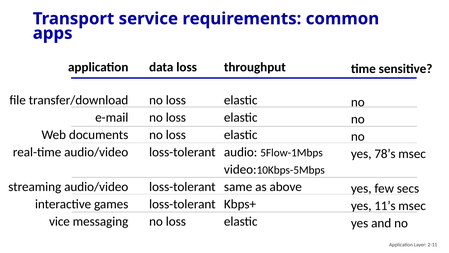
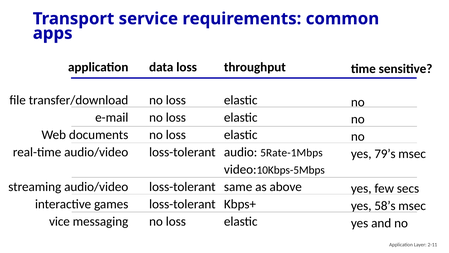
5Flow-1Mbps: 5Flow-1Mbps -> 5Rate-1Mbps
78’s: 78’s -> 79’s
11’s: 11’s -> 58’s
